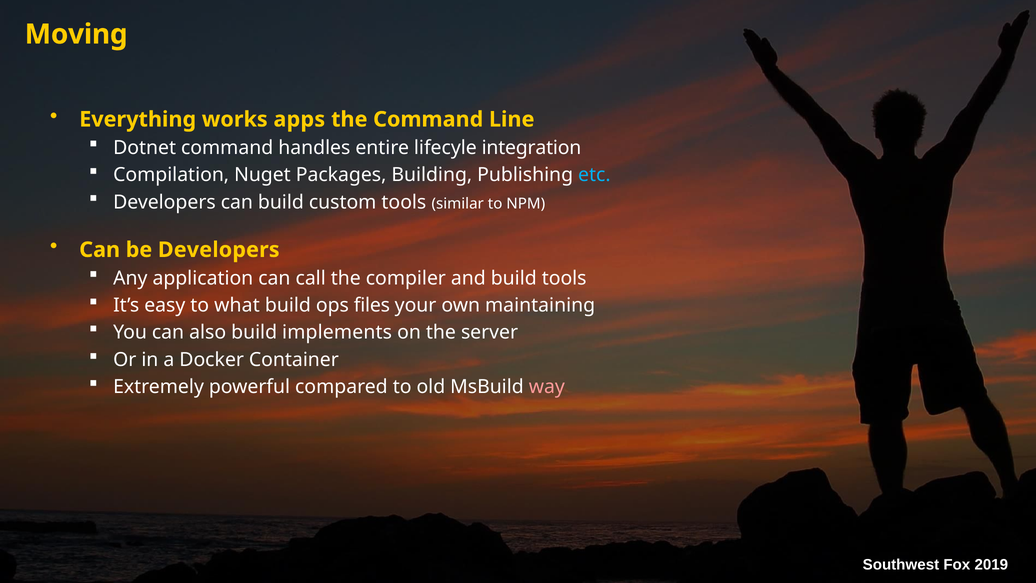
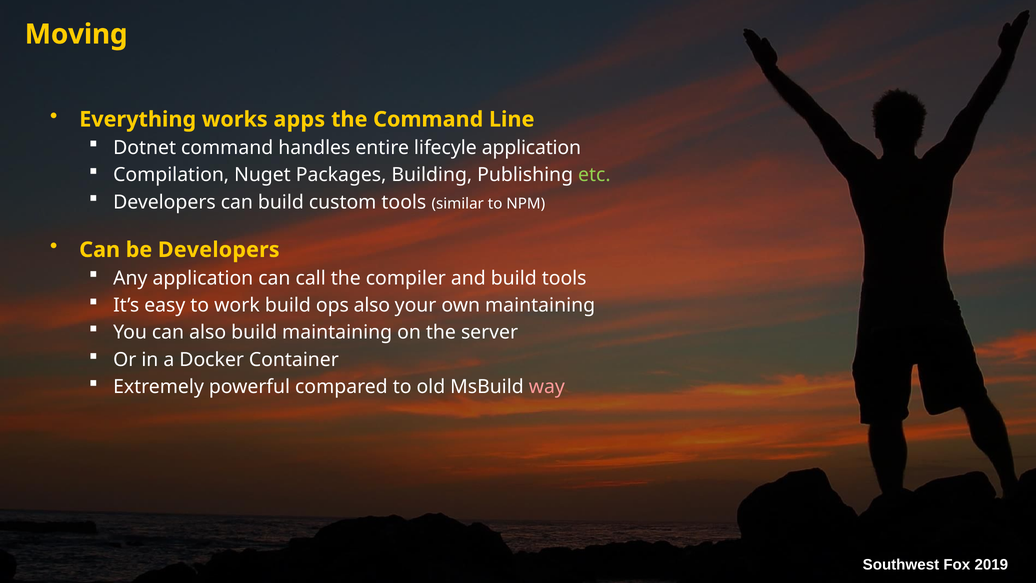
lifecyle integration: integration -> application
etc colour: light blue -> light green
what: what -> work
ops files: files -> also
build implements: implements -> maintaining
